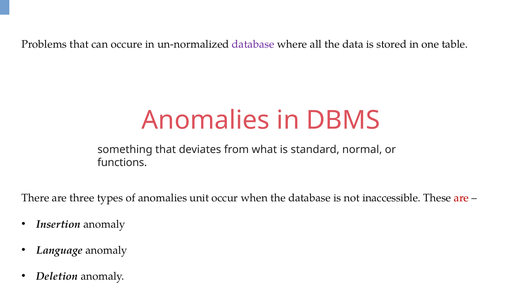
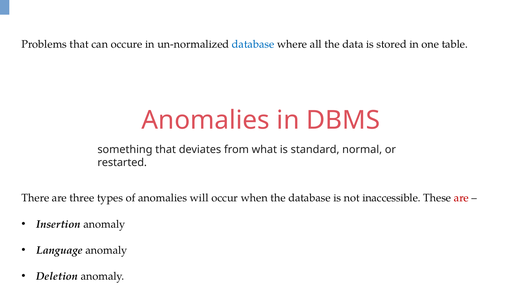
database at (253, 44) colour: purple -> blue
functions: functions -> restarted
unit: unit -> will
